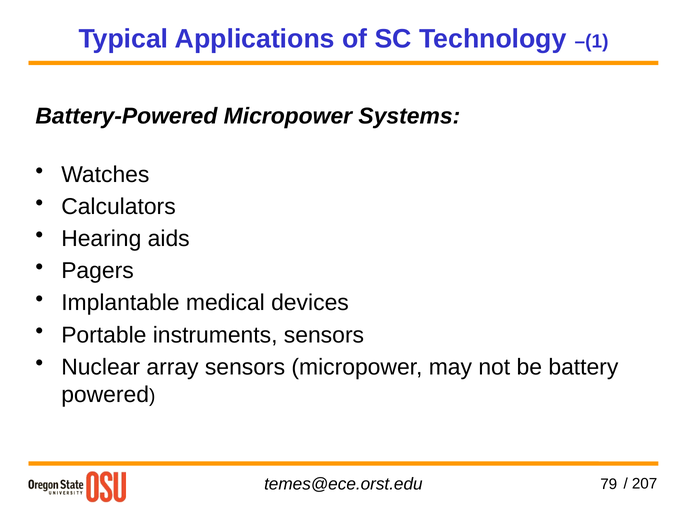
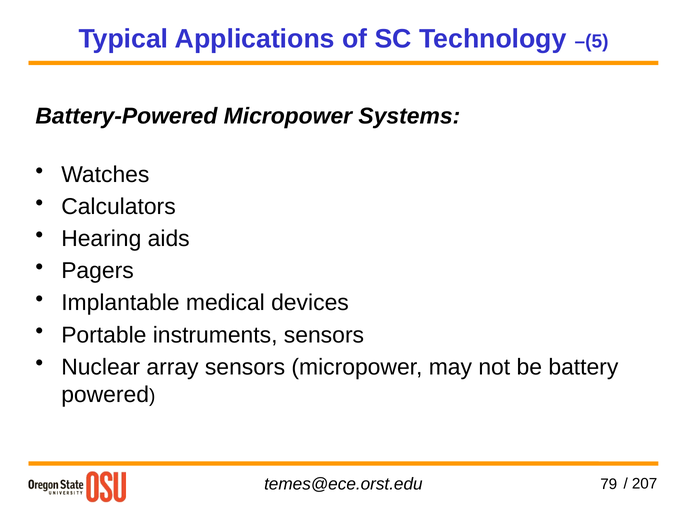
–(1: –(1 -> –(5
